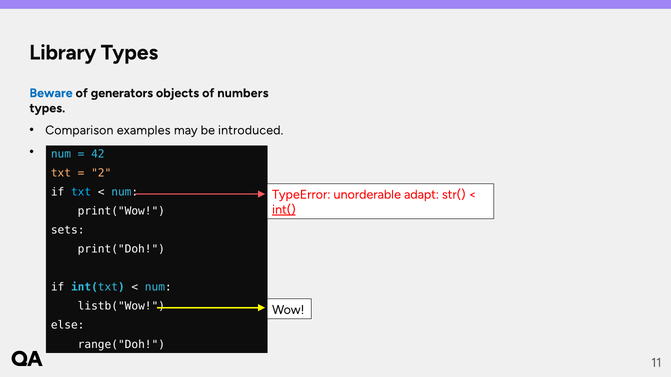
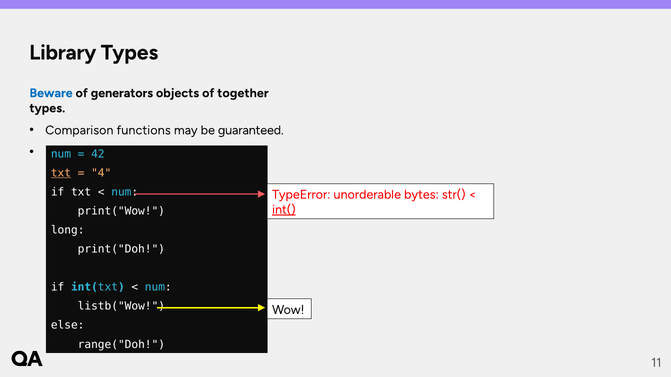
numbers: numbers -> together
examples: examples -> functions
introduced: introduced -> guaranteed
txt at (61, 173) underline: none -> present
2: 2 -> 4
txt at (81, 192) colour: light blue -> white
adapt: adapt -> bytes
sets: sets -> long
